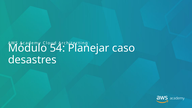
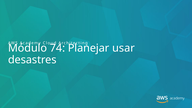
54: 54 -> 74
caso: caso -> usar
